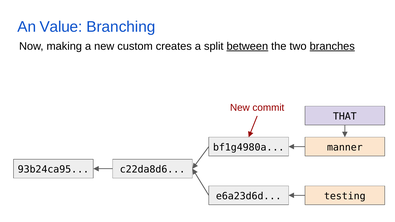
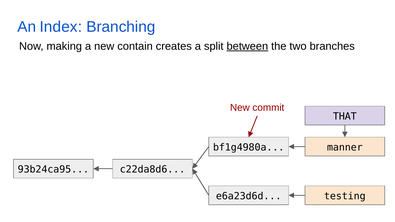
Value: Value -> Index
custom: custom -> contain
branches underline: present -> none
